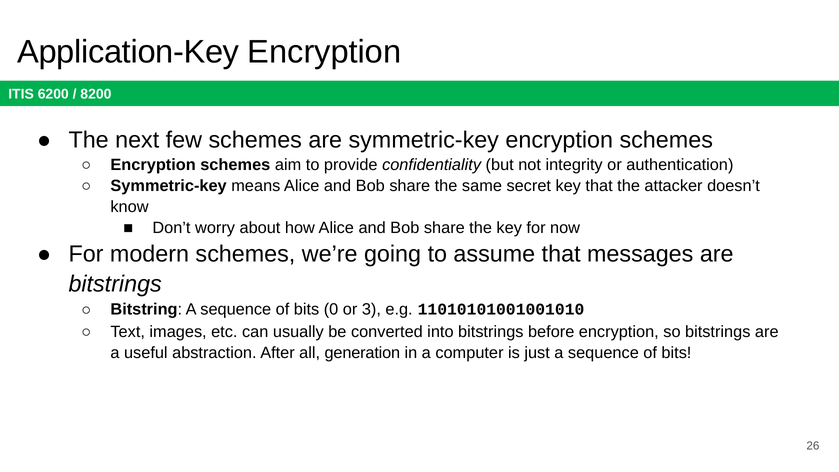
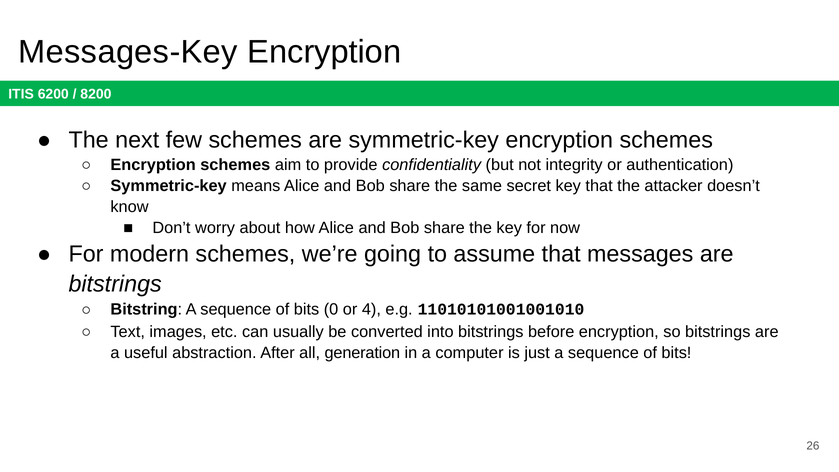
Application-Key: Application-Key -> Messages-Key
3: 3 -> 4
